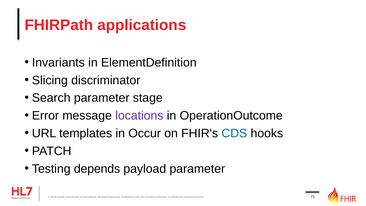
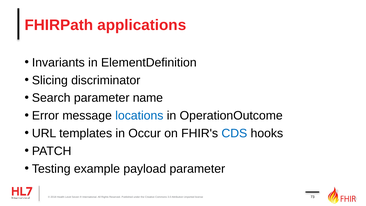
stage: stage -> name
locations colour: purple -> blue
depends: depends -> example
